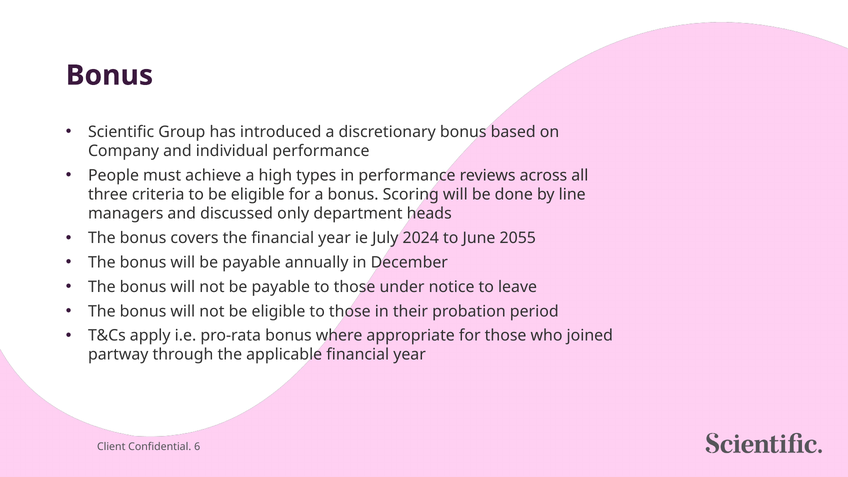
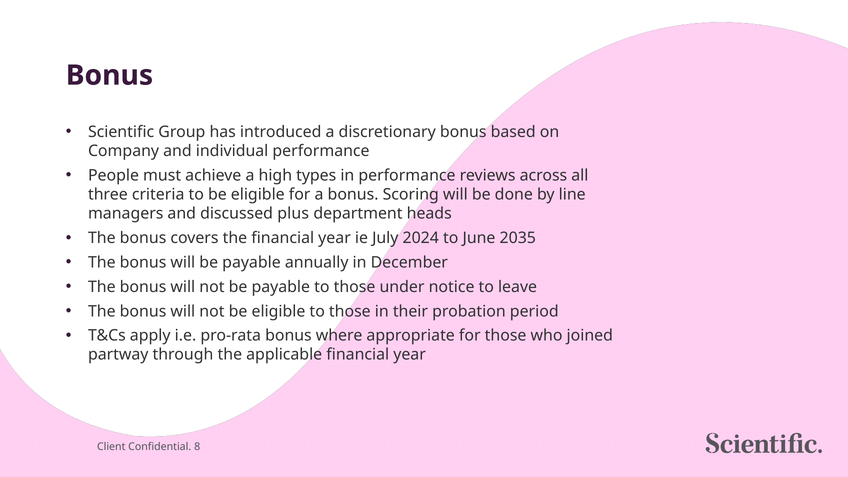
only: only -> plus
2055: 2055 -> 2035
6: 6 -> 8
